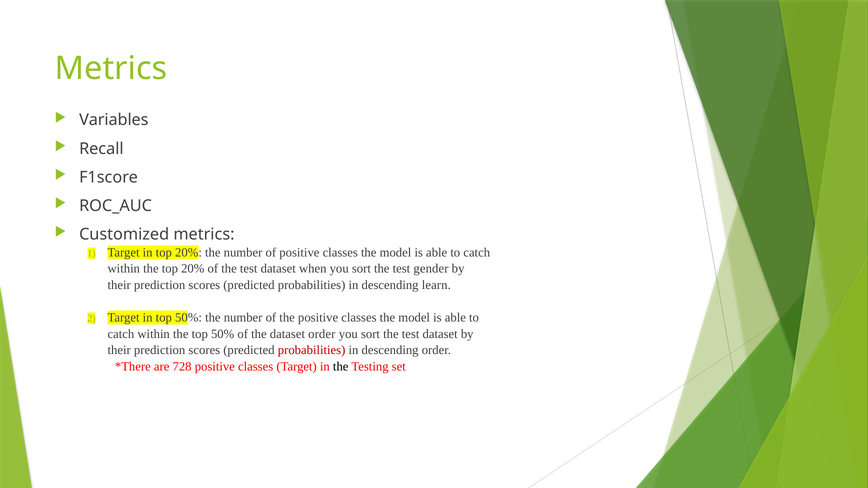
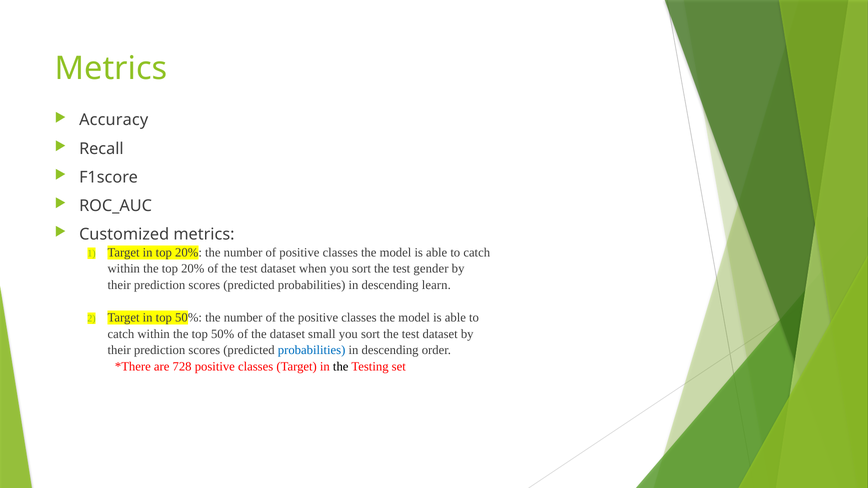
Variables: Variables -> Accuracy
dataset order: order -> small
probabilities at (312, 350) colour: red -> blue
